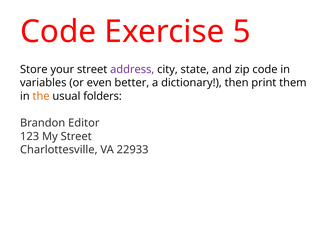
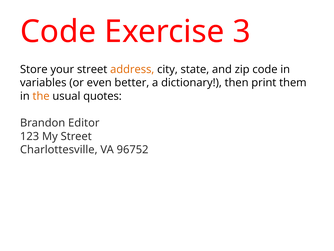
5: 5 -> 3
address colour: purple -> orange
folders: folders -> quotes
22933: 22933 -> 96752
